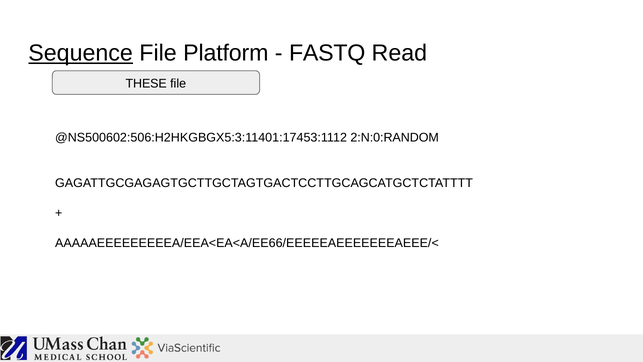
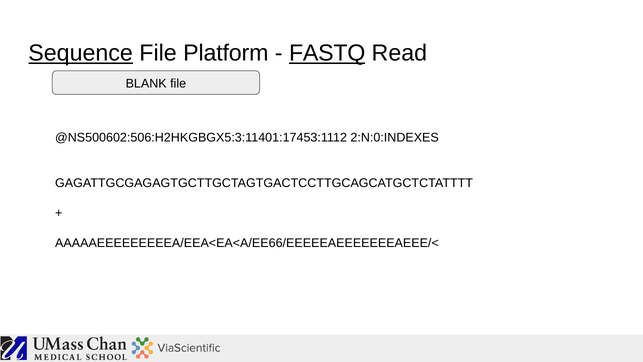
FASTQ underline: none -> present
THESE: THESE -> BLANK
2:N:0:RANDOM: 2:N:0:RANDOM -> 2:N:0:INDEXES
